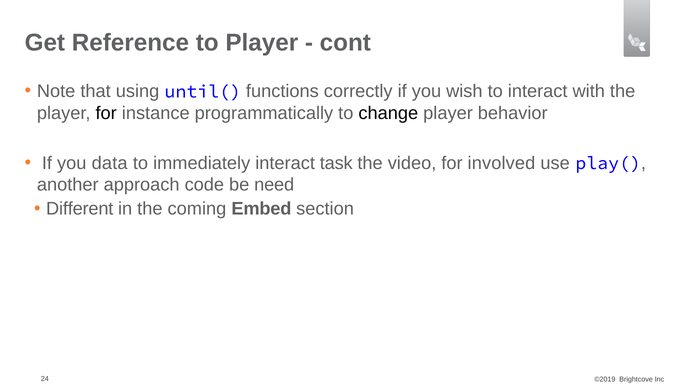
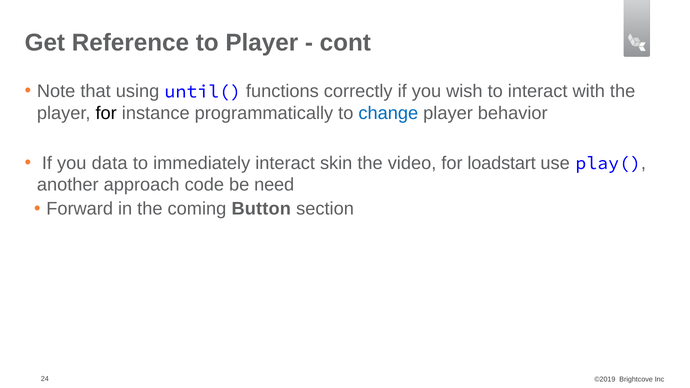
change colour: black -> blue
task: task -> skin
involved: involved -> loadstart
Different: Different -> Forward
Embed: Embed -> Button
